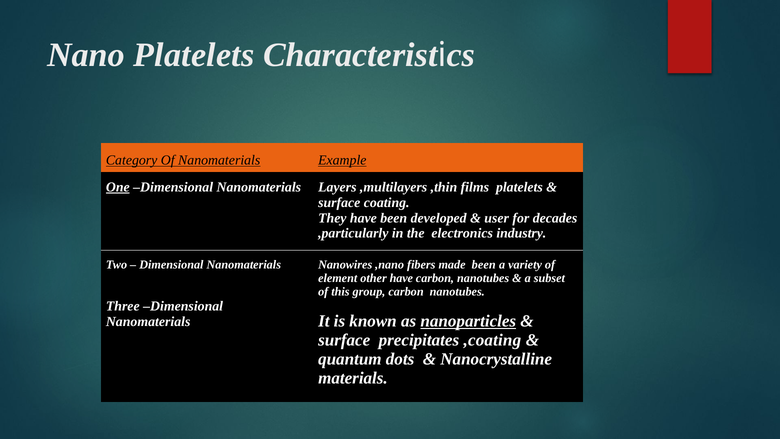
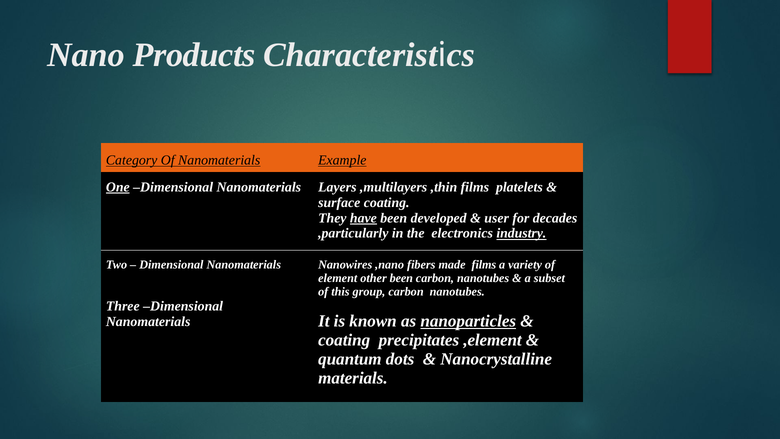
Nano Platelets: Platelets -> Products
have at (363, 218) underline: none -> present
industry underline: none -> present
made been: been -> films
other have: have -> been
surface at (344, 340): surface -> coating
,coating: ,coating -> ,element
